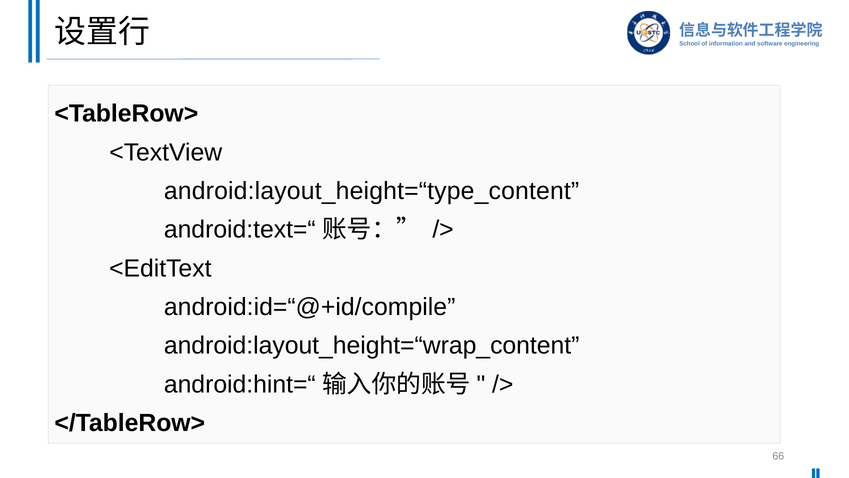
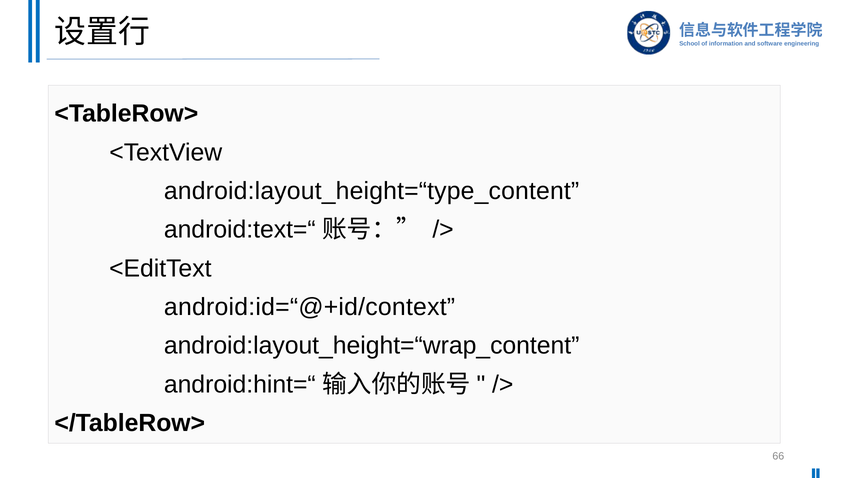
android:id=“@+id/compile: android:id=“@+id/compile -> android:id=“@+id/context
